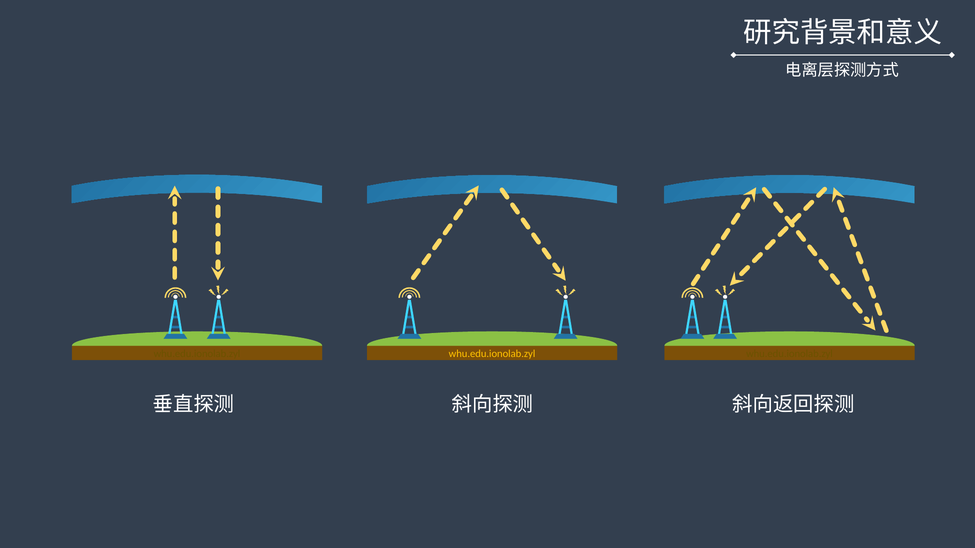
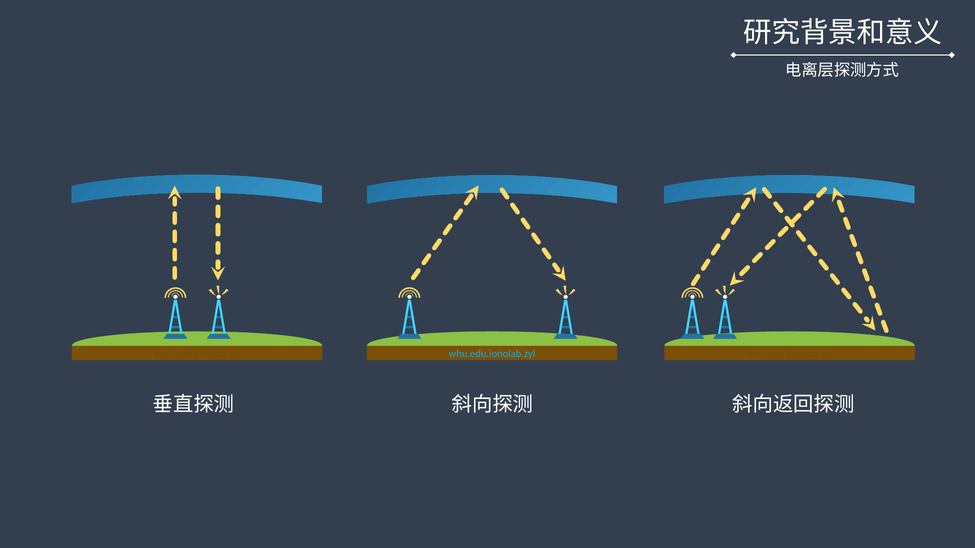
whu.edu.ionolab.zyl at (492, 354) colour: yellow -> light blue
